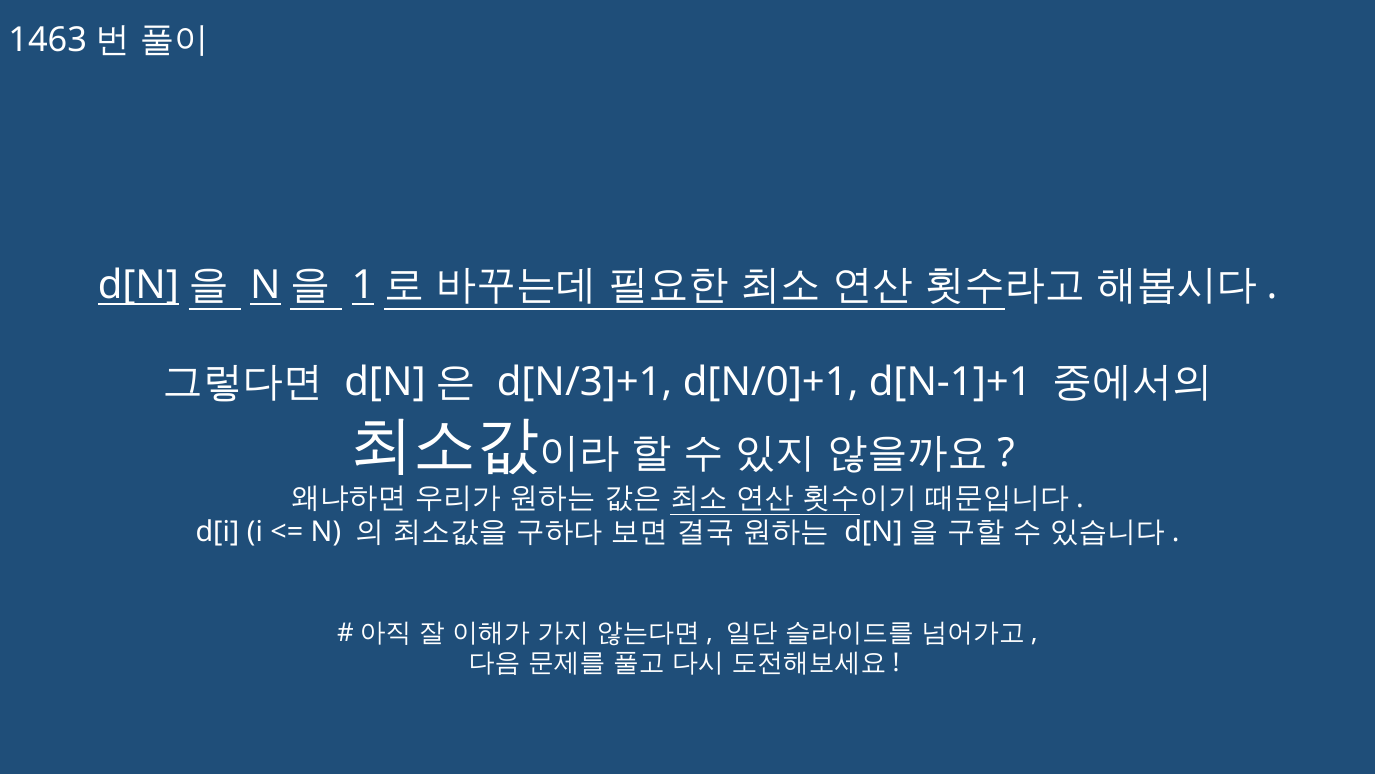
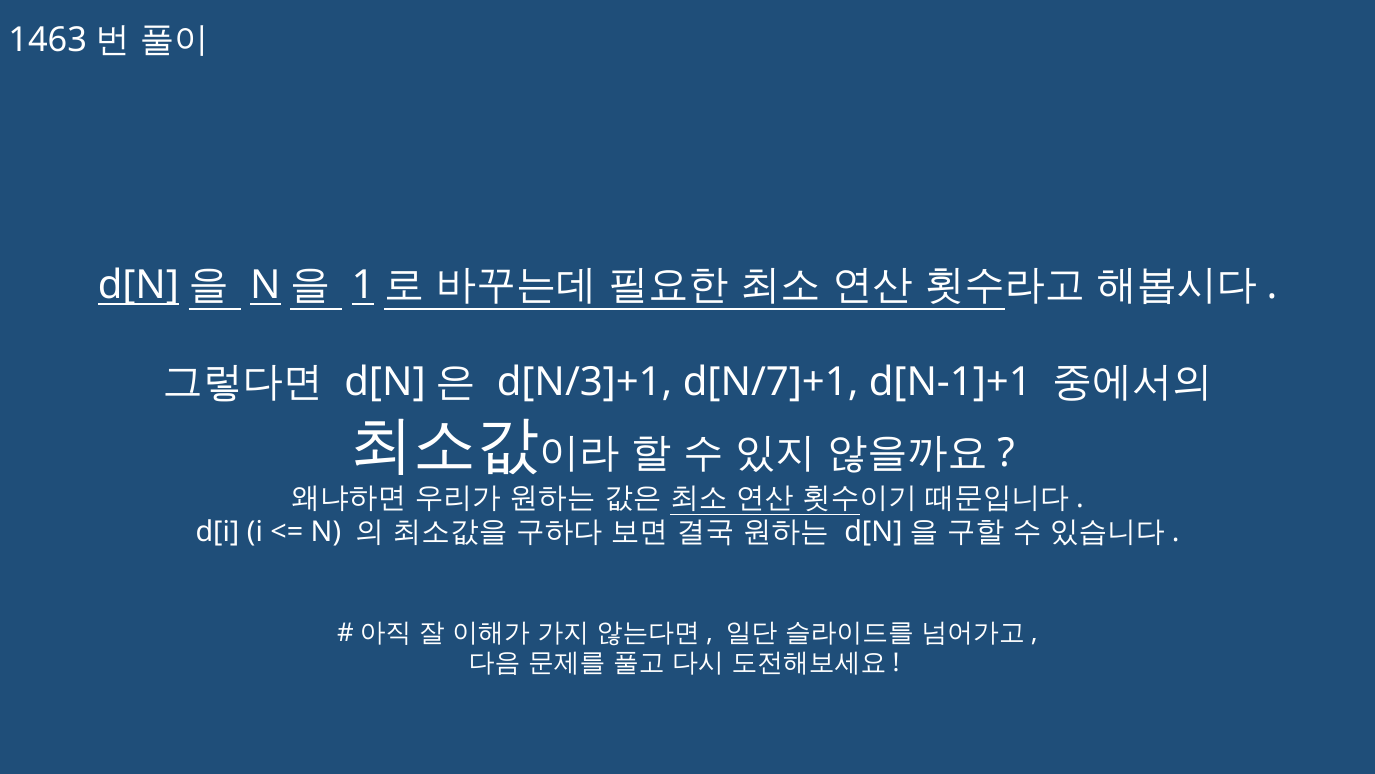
d[N/0]+1: d[N/0]+1 -> d[N/7]+1
